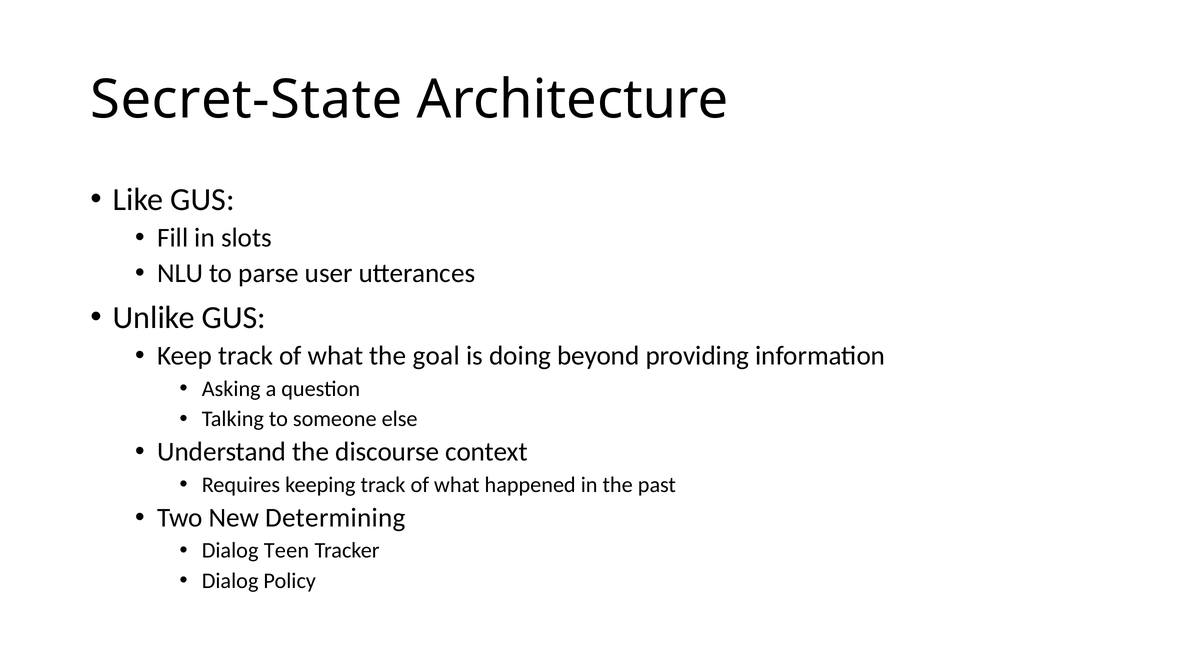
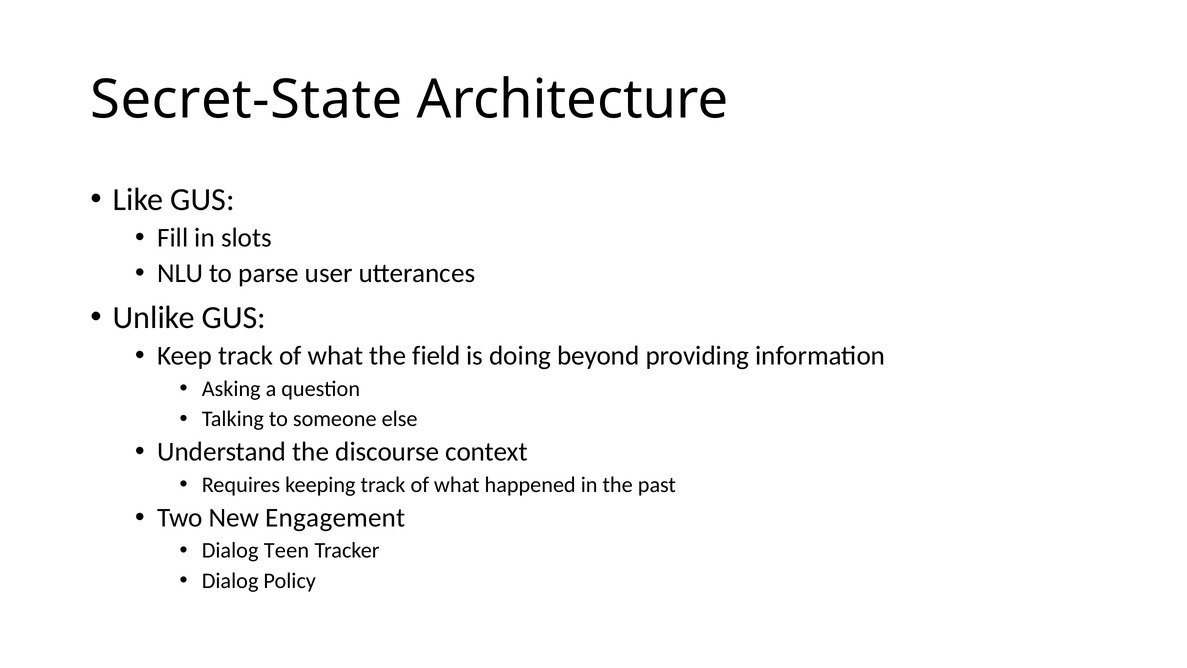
goal: goal -> field
Determining: Determining -> Engagement
